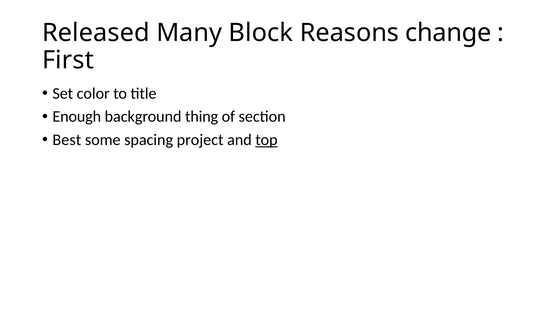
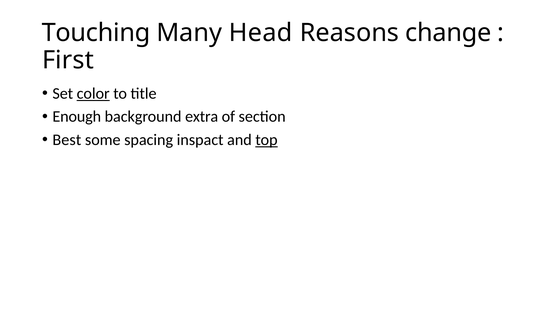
Released: Released -> Touching
Block: Block -> Head
color underline: none -> present
thing: thing -> extra
project: project -> inspact
